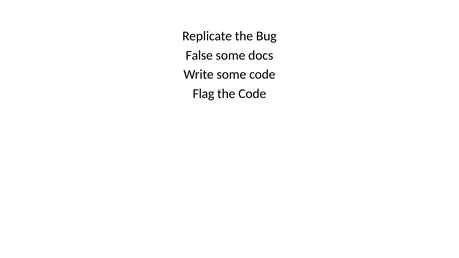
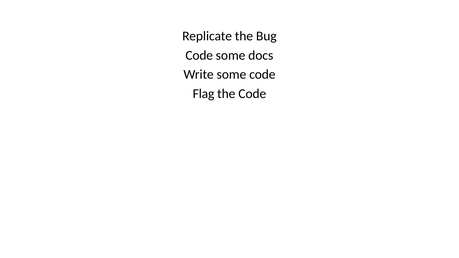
False at (199, 55): False -> Code
